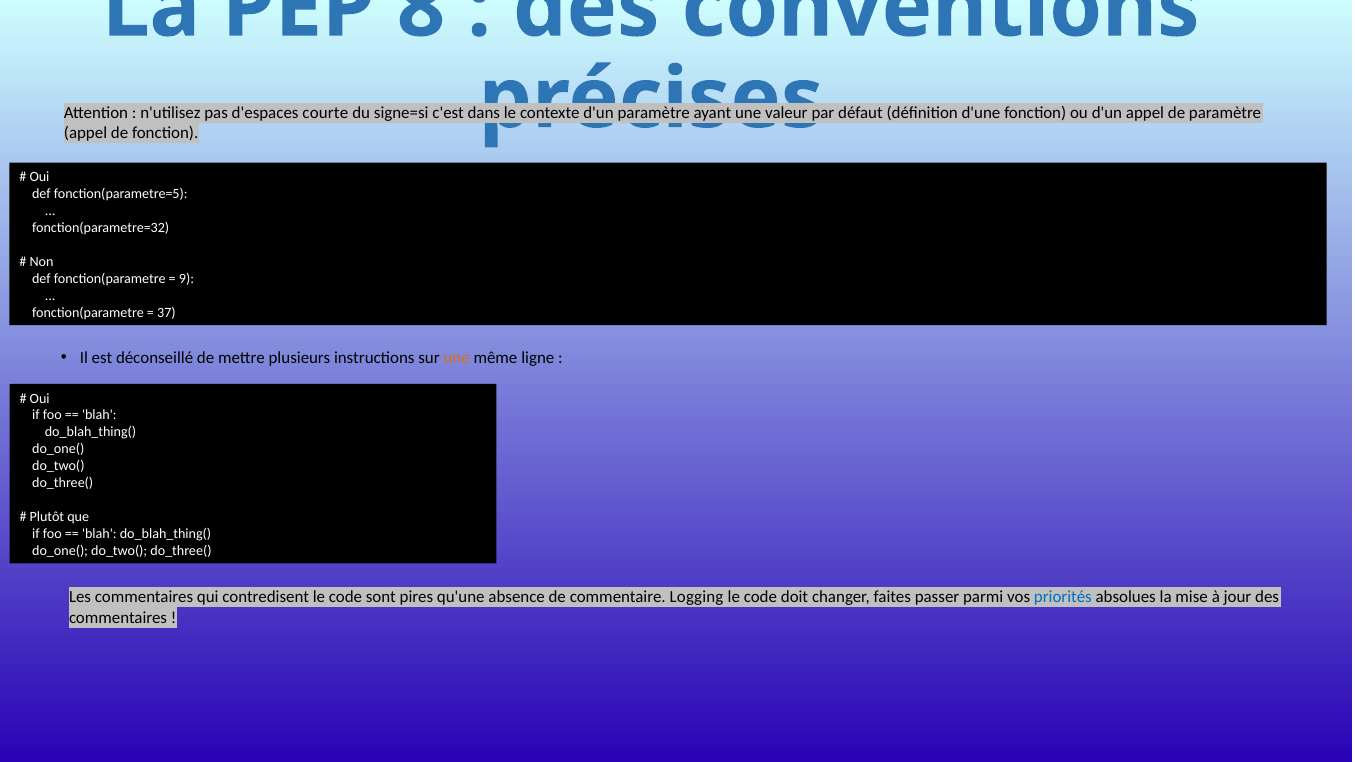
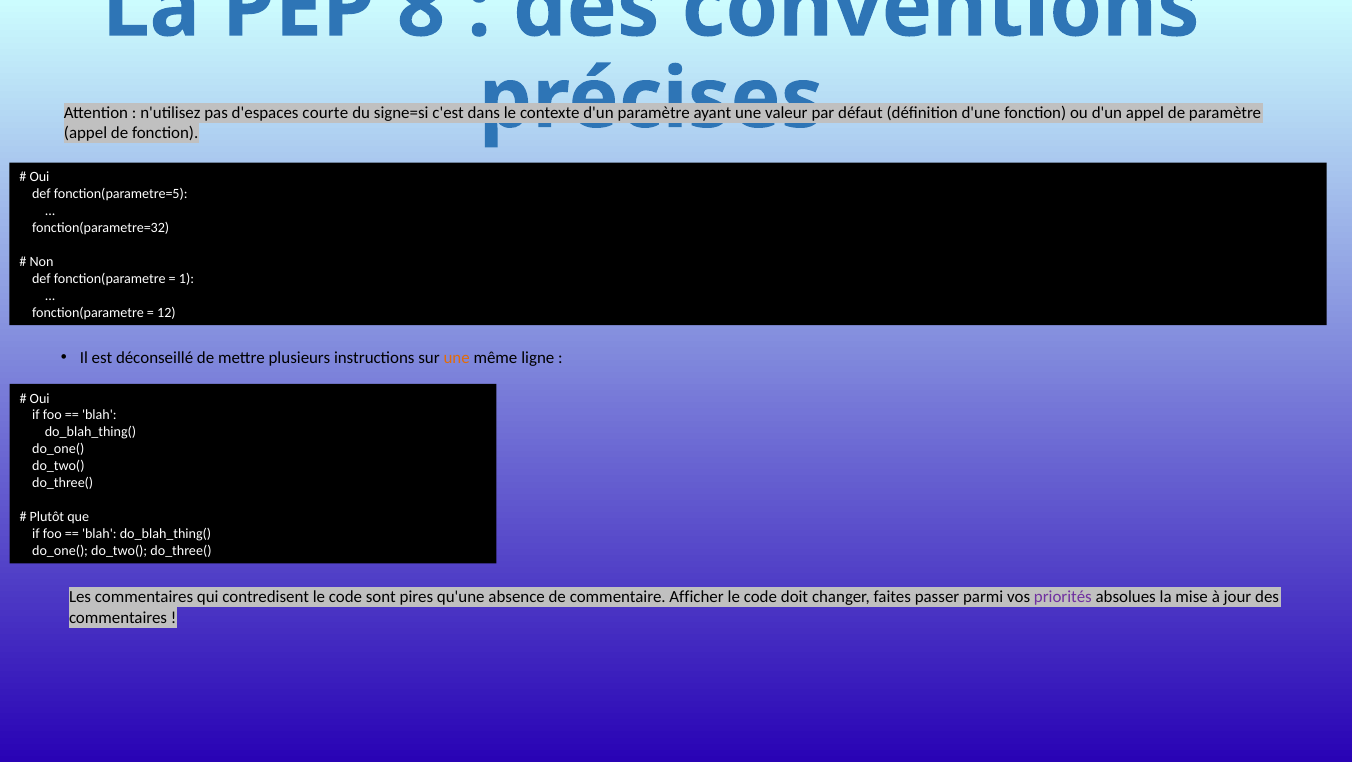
9: 9 -> 1
37: 37 -> 12
Logging: Logging -> Afficher
priorités colour: blue -> purple
